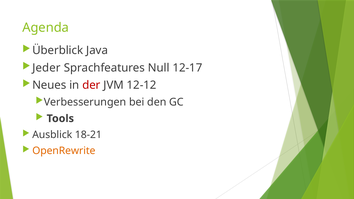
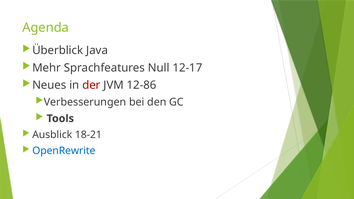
Jeder: Jeder -> Mehr
12-12: 12-12 -> 12-86
OpenRewrite colour: orange -> blue
